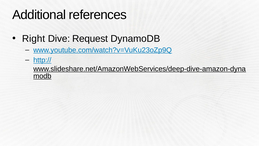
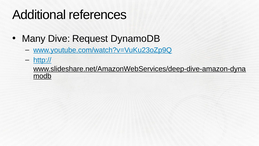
Right: Right -> Many
